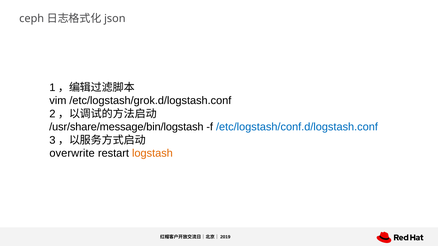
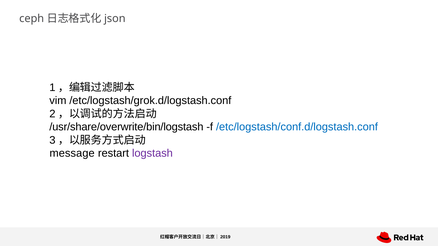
/usr/share/message/bin/logstash: /usr/share/message/bin/logstash -> /usr/share/overwrite/bin/logstash
overwrite: overwrite -> message
logstash colour: orange -> purple
